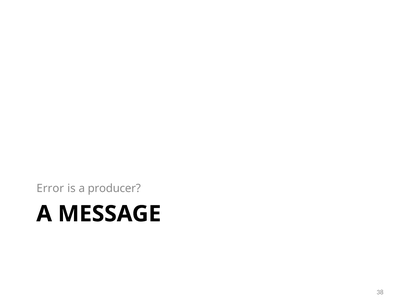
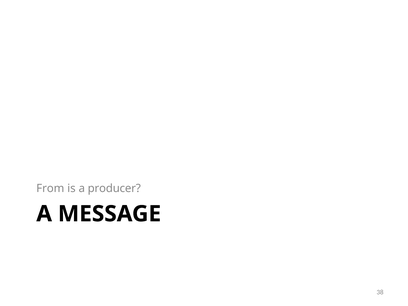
Error: Error -> From
